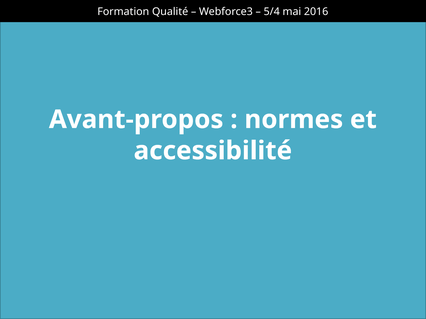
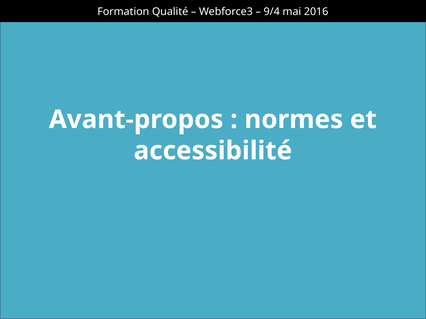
5/4: 5/4 -> 9/4
